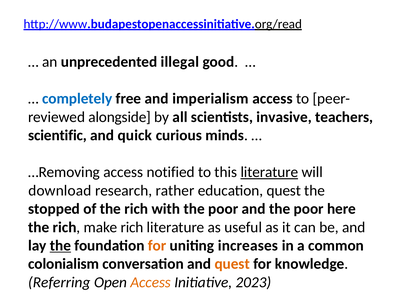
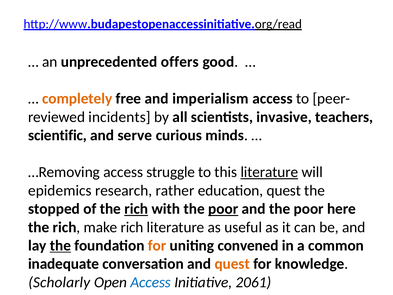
illegal: illegal -> offers
completely colour: blue -> orange
alongside: alongside -> incidents
quick: quick -> serve
notified: notified -> struggle
download: download -> epidemics
rich at (136, 209) underline: none -> present
poor at (223, 209) underline: none -> present
increases: increases -> convened
colonialism: colonialism -> inadequate
Referring: Referring -> Scholarly
Access at (151, 282) colour: orange -> blue
2023: 2023 -> 2061
